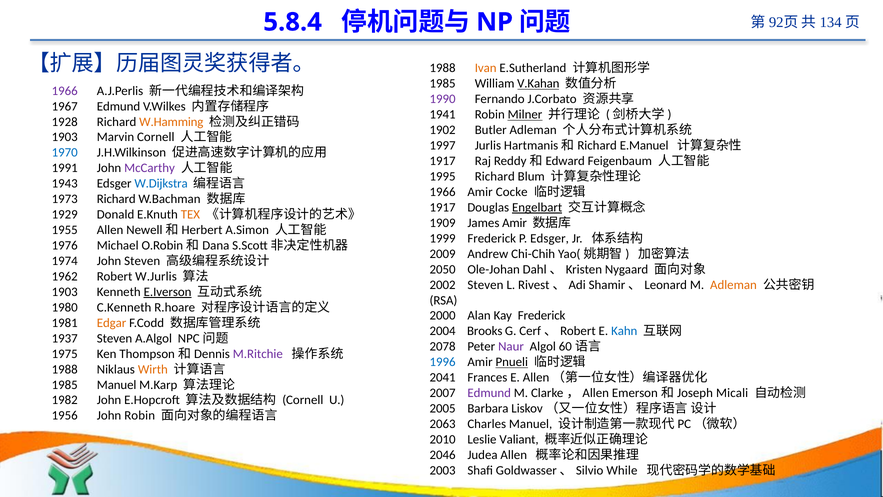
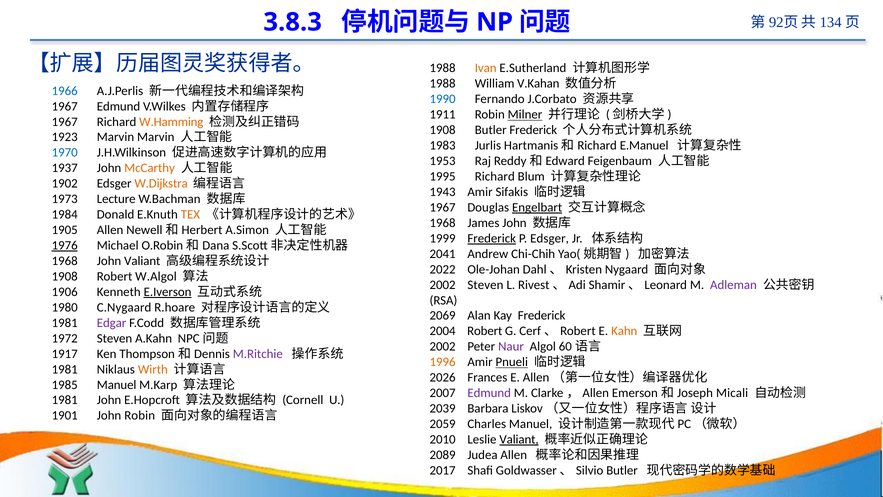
5.8.4: 5.8.4 -> 3.8.3
1985 at (443, 84): 1985 -> 1988
V.Kahan underline: present -> none
1966 at (65, 91) colour: purple -> blue
1990 colour: purple -> blue
1941: 1941 -> 1911
1928 at (65, 122): 1928 -> 1967
1902 at (443, 130): 1902 -> 1908
Butler Adleman: Adleman -> Frederick
1903 at (65, 137): 1903 -> 1923
Marvin Cornell: Cornell -> Marvin
1997: 1997 -> 1983
1917 at (443, 161): 1917 -> 1953
1991: 1991 -> 1937
McCarthy colour: purple -> orange
1943: 1943 -> 1902
W.Dijkstra colour: blue -> orange
1966 at (443, 192): 1966 -> 1943
Cocke: Cocke -> Sifakis
1973 Richard: Richard -> Lecture
1917 at (443, 207): 1917 -> 1967
1929: 1929 -> 1984
1909 at (443, 223): 1909 -> 1968
James Amir: Amir -> John
1955: 1955 -> 1905
Frederick at (492, 238) underline: none -> present
1976 underline: none -> present
2009: 2009 -> 2041
1974 at (65, 261): 1974 -> 1968
John Steven: Steven -> Valiant
2050: 2050 -> 2022
1962 at (65, 276): 1962 -> 1908
W.Jurlis: W.Jurlis -> W.Algol
Adleman at (733, 285) colour: orange -> purple
1903 at (65, 292): 1903 -> 1906
C.Kenneth: C.Kenneth -> C.Nygaard
2000: 2000 -> 2069
Edgar colour: orange -> purple
2004 Brooks: Brooks -> Robert
Kahn colour: blue -> orange
1937: 1937 -> 1972
A.Algol: A.Algol -> A.Kahn
2078 at (443, 346): 2078 -> 2002
1975: 1975 -> 1917
1996 colour: blue -> orange
1988 at (65, 369): 1988 -> 1981
2041: 2041 -> 2026
1982 at (65, 400): 1982 -> 1981
2005: 2005 -> 2039
1956: 1956 -> 1901
2063: 2063 -> 2059
Valiant at (519, 439) underline: none -> present
2046: 2046 -> 2089
2003: 2003 -> 2017
Goldwasser、Silvio While: While -> Butler
